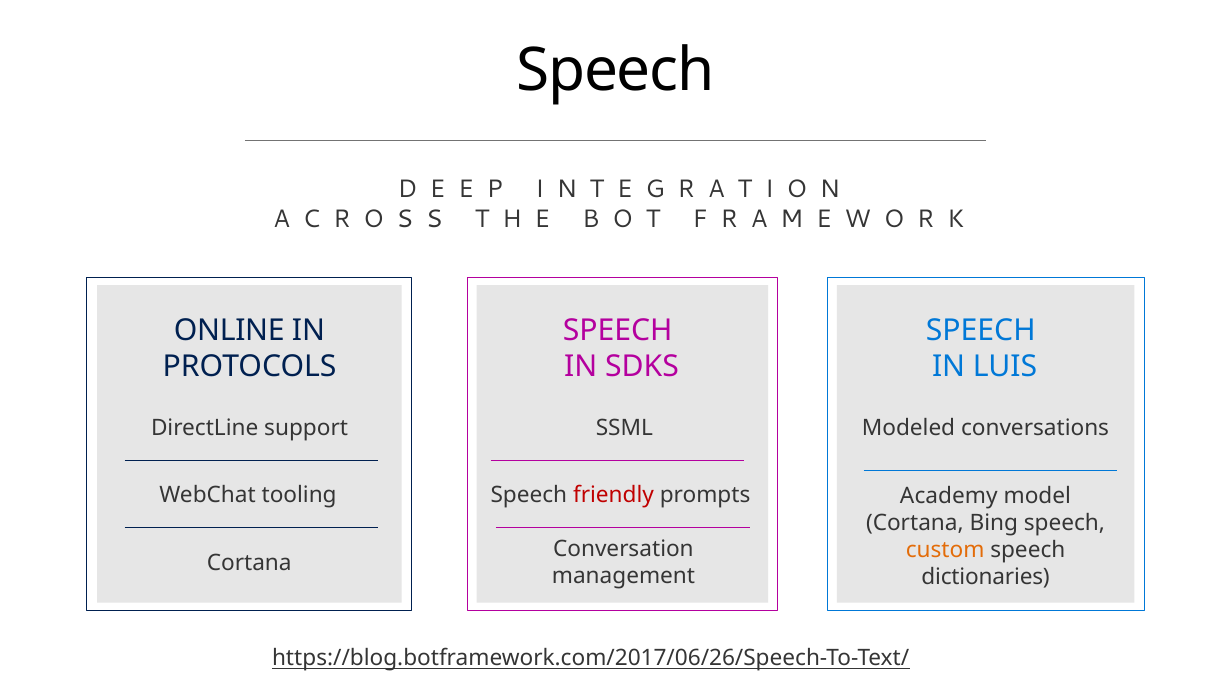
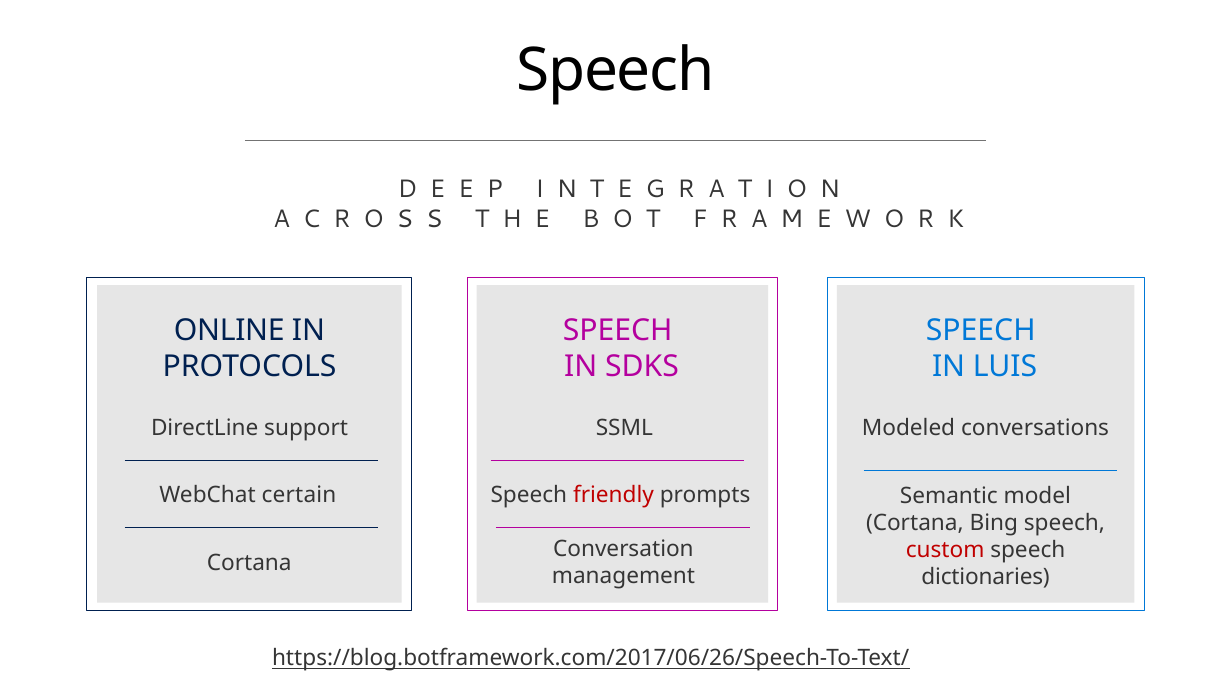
tooling: tooling -> certain
Academy: Academy -> Semantic
custom colour: orange -> red
